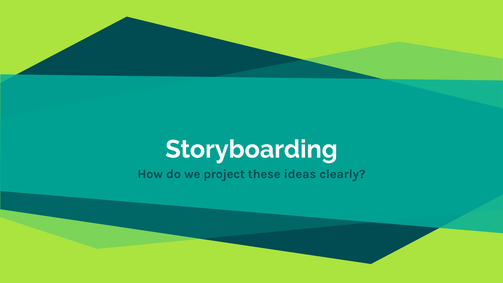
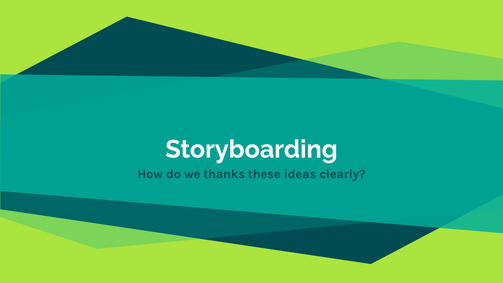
project: project -> thanks
